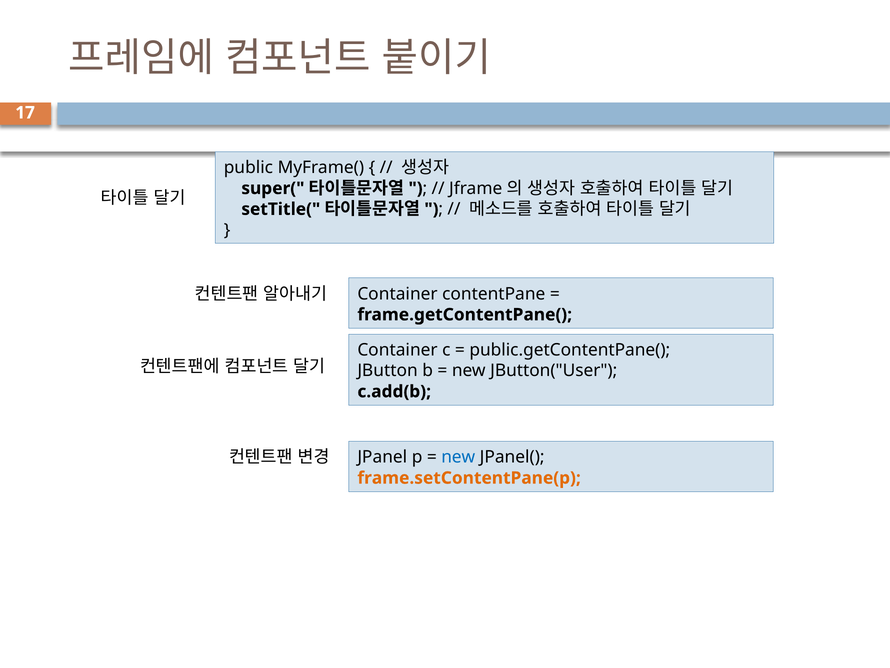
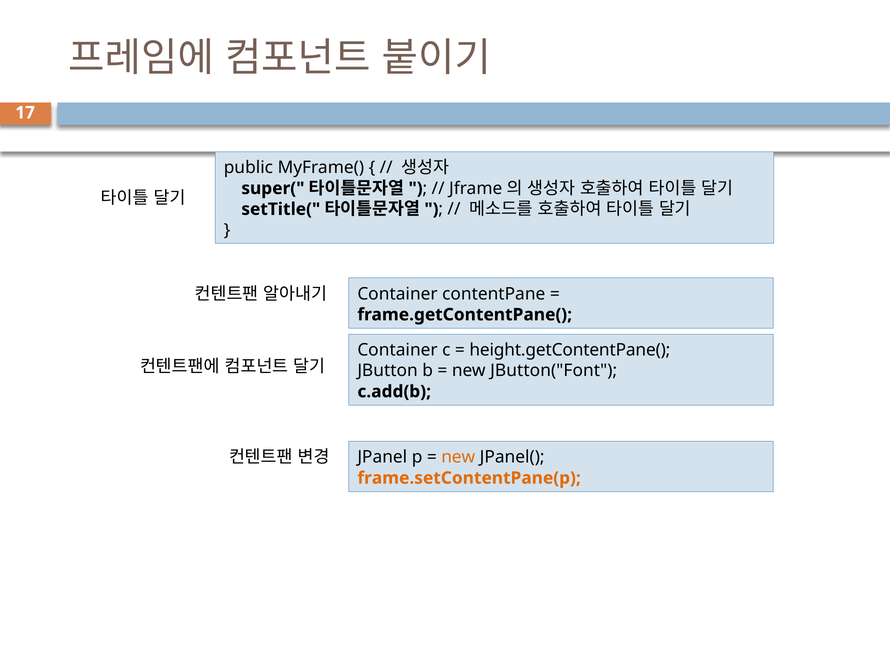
public.getContentPane(: public.getContentPane( -> height.getContentPane(
JButton("User: JButton("User -> JButton("Font
new at (458, 457) colour: blue -> orange
